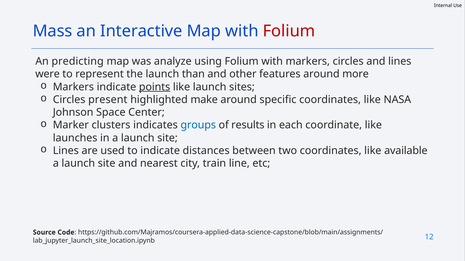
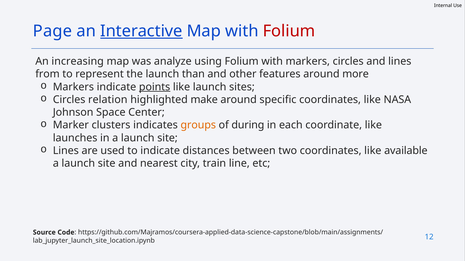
Mass: Mass -> Page
Interactive underline: none -> present
predicting: predicting -> increasing
were: were -> from
present: present -> relation
groups colour: blue -> orange
results: results -> during
